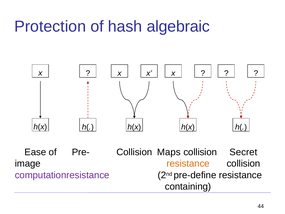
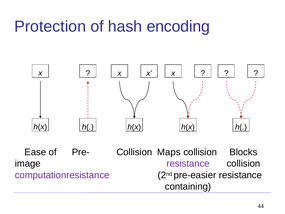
algebraic: algebraic -> encoding
Secret: Secret -> Blocks
resistance at (188, 163) colour: orange -> purple
pre-define: pre-define -> pre-easier
